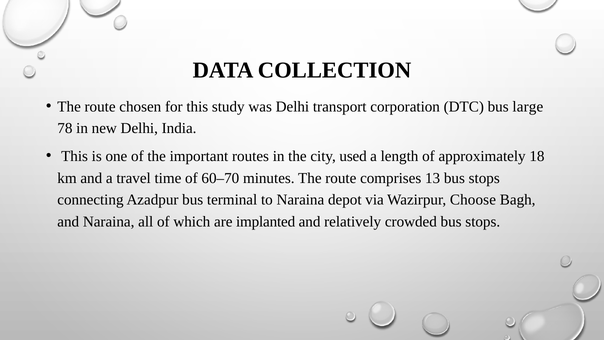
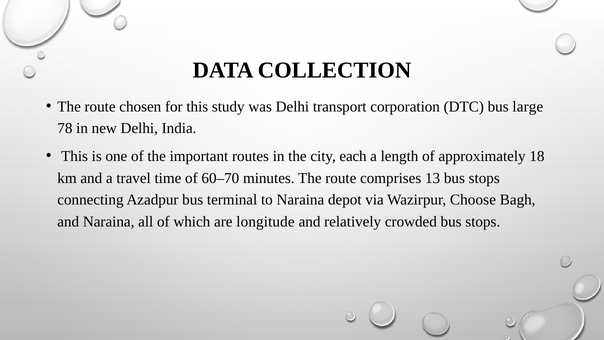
used: used -> each
implanted: implanted -> longitude
